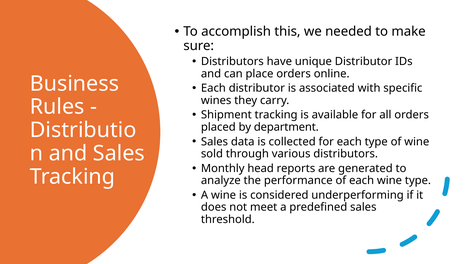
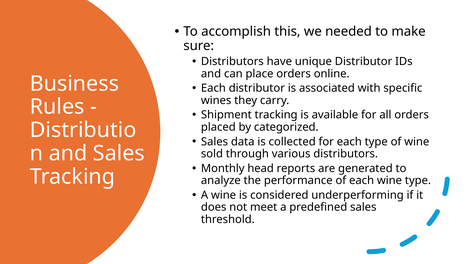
department: department -> categorized
